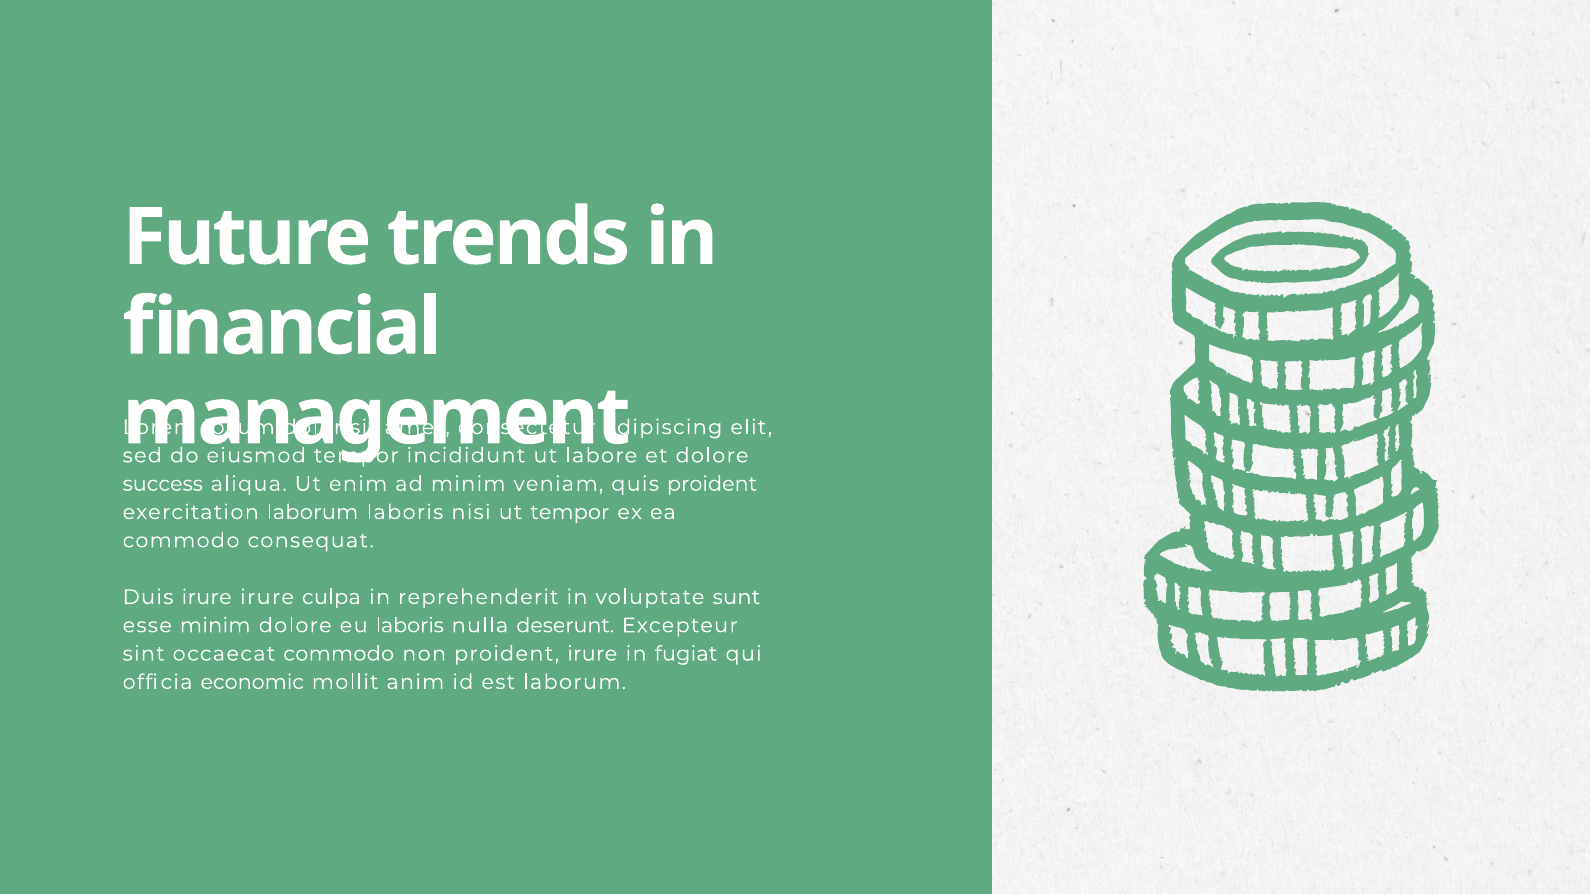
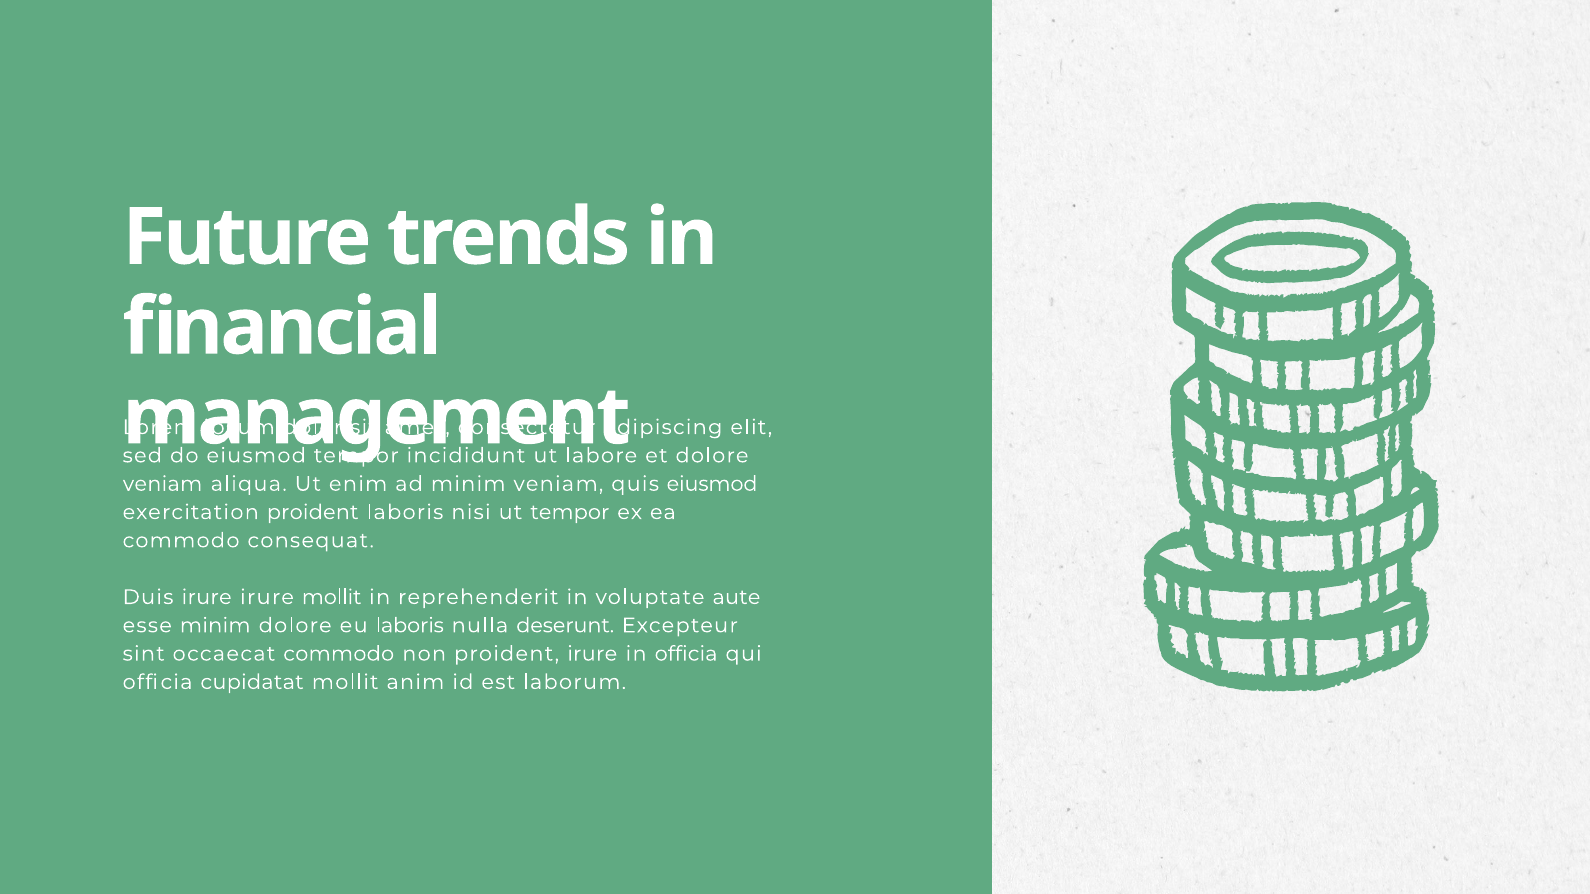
success at (163, 484): success -> veniam
quis proident: proident -> eiusmod
exercitation laborum: laborum -> proident
irure culpa: culpa -> mollit
sunt: sunt -> aute
in fugiat: fugiat -> officia
economic: economic -> cupidatat
